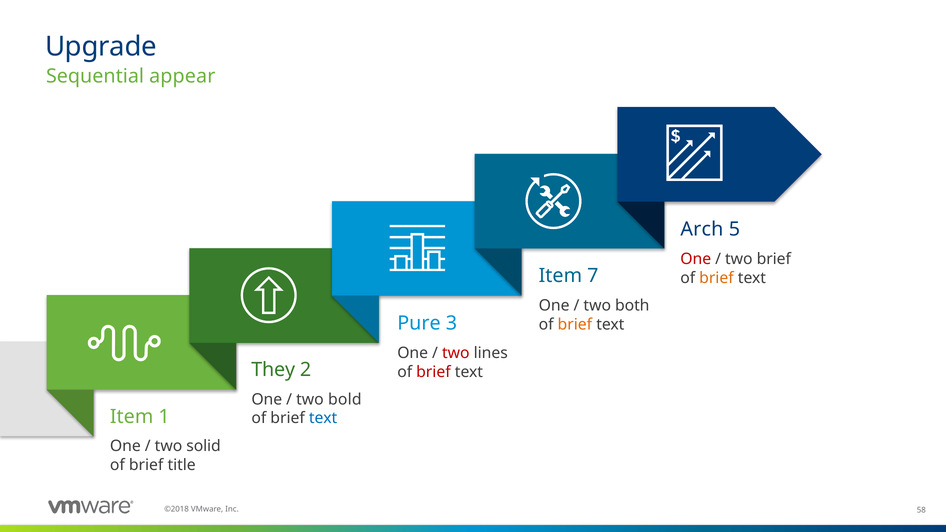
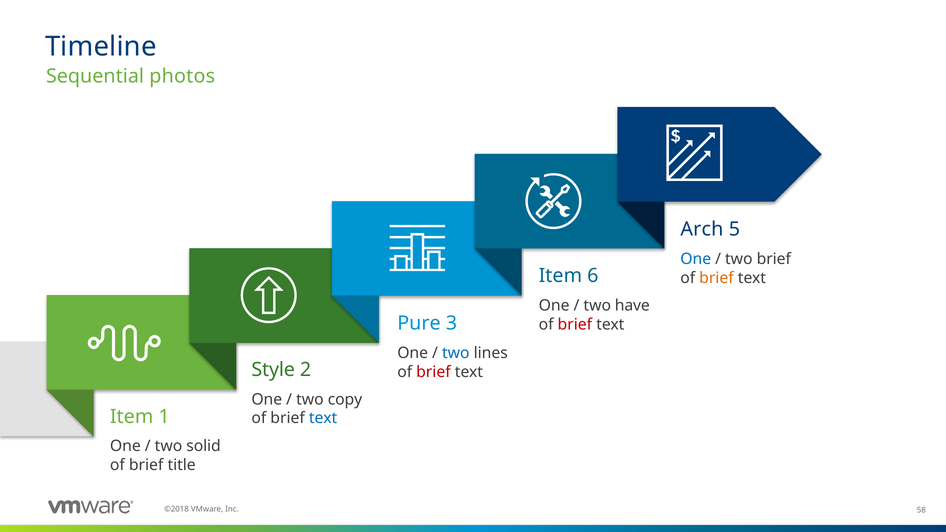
Upgrade: Upgrade -> Timeline
appear: appear -> photos
One at (696, 259) colour: red -> blue
7: 7 -> 6
both: both -> have
brief at (575, 325) colour: orange -> red
two at (456, 353) colour: red -> blue
They: They -> Style
bold: bold -> copy
